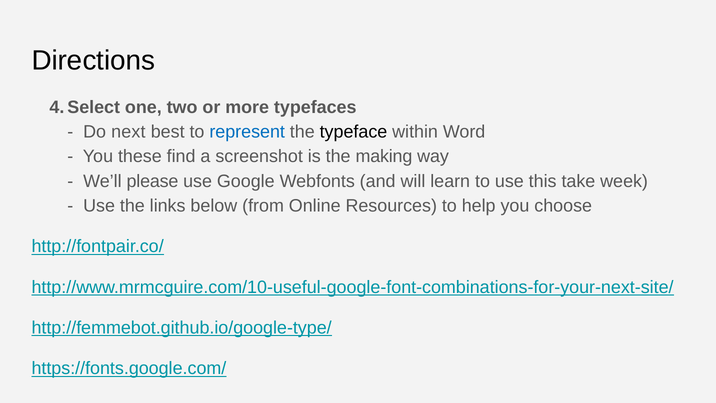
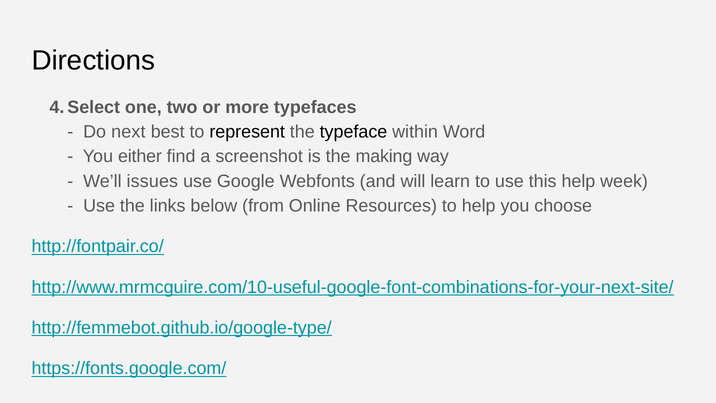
represent colour: blue -> black
these: these -> either
please: please -> issues
this take: take -> help
